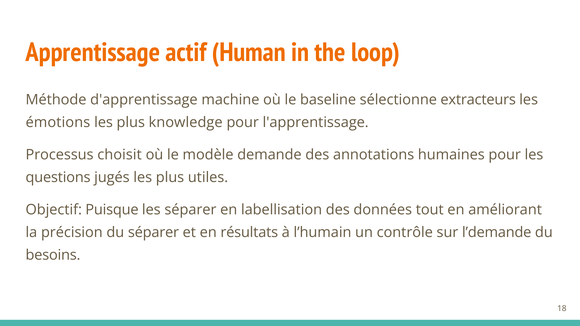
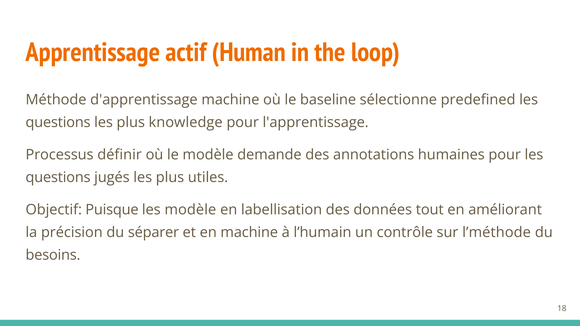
extracteurs: extracteurs -> predefined
émotions at (58, 122): émotions -> questions
choisit: choisit -> définir
les séparer: séparer -> modèle
en résultats: résultats -> machine
l’demande: l’demande -> l’méthode
